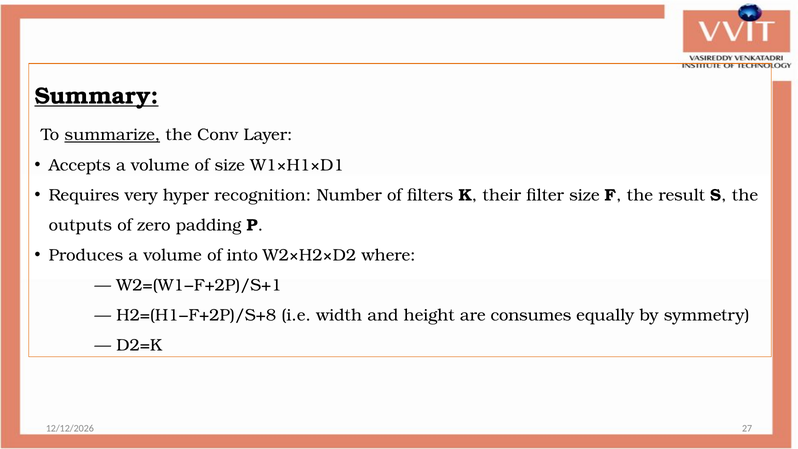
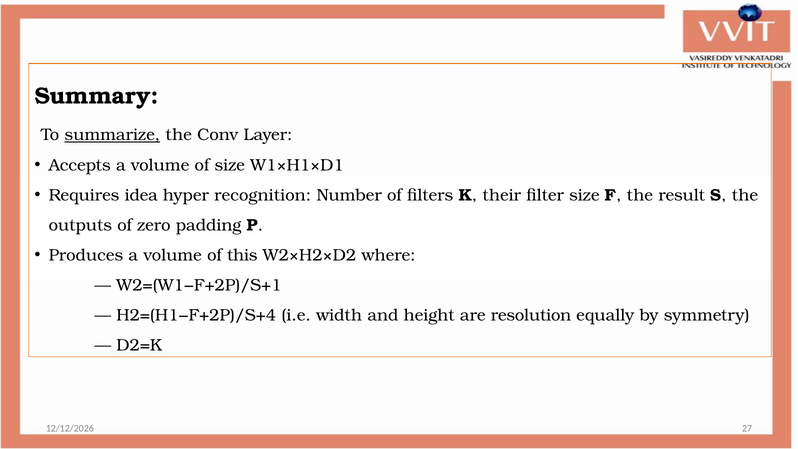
Summary underline: present -> none
very: very -> idea
into: into -> this
H2=(H1−F+2P)/S+8: H2=(H1−F+2P)/S+8 -> H2=(H1−F+2P)/S+4
consumes: consumes -> resolution
